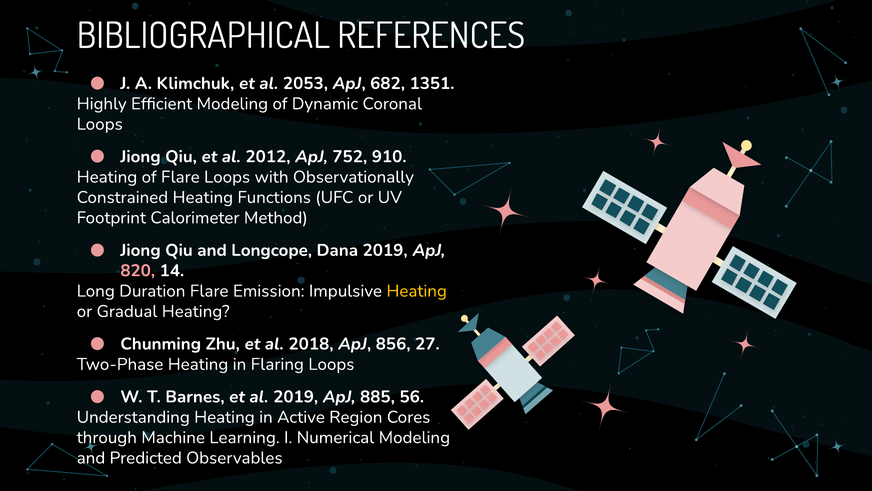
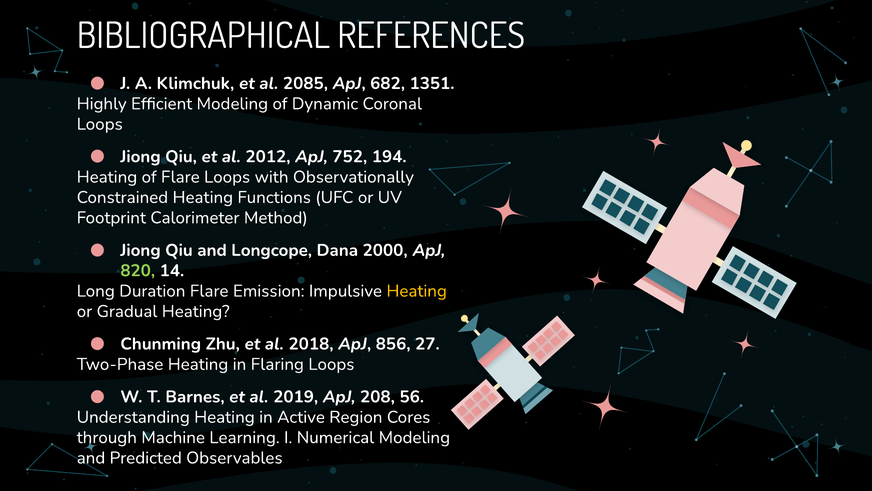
2053: 2053 -> 2085
910: 910 -> 194
Dana 2019: 2019 -> 2000
820 colour: pink -> light green
885: 885 -> 208
